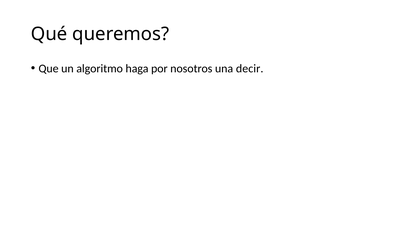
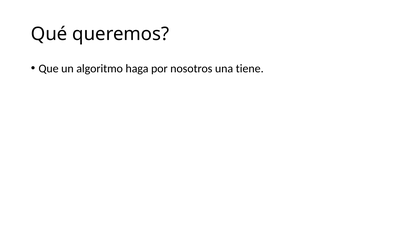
decir: decir -> tiene
